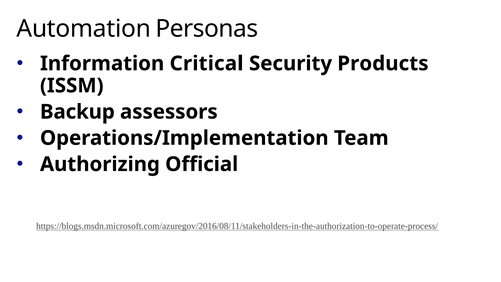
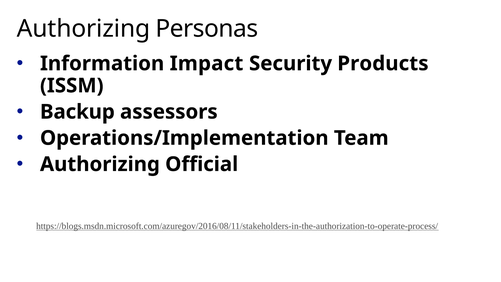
Automation at (84, 29): Automation -> Authorizing
Critical: Critical -> Impact
